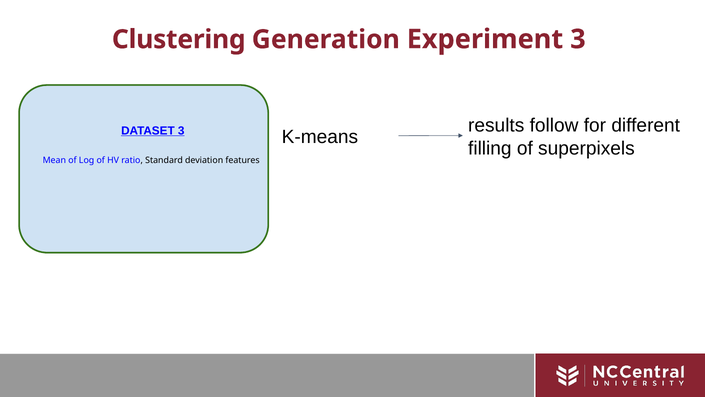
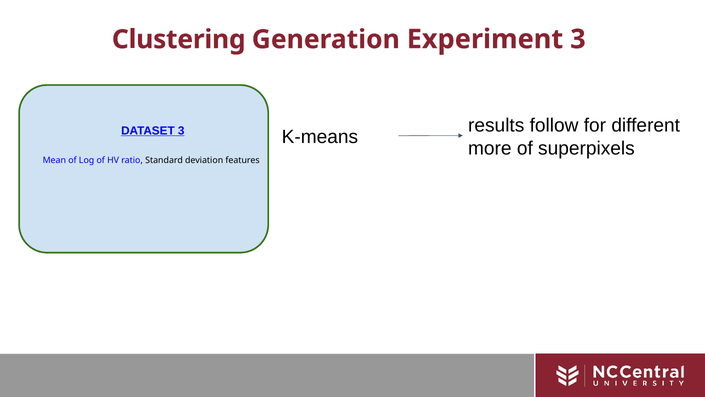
filling: filling -> more
